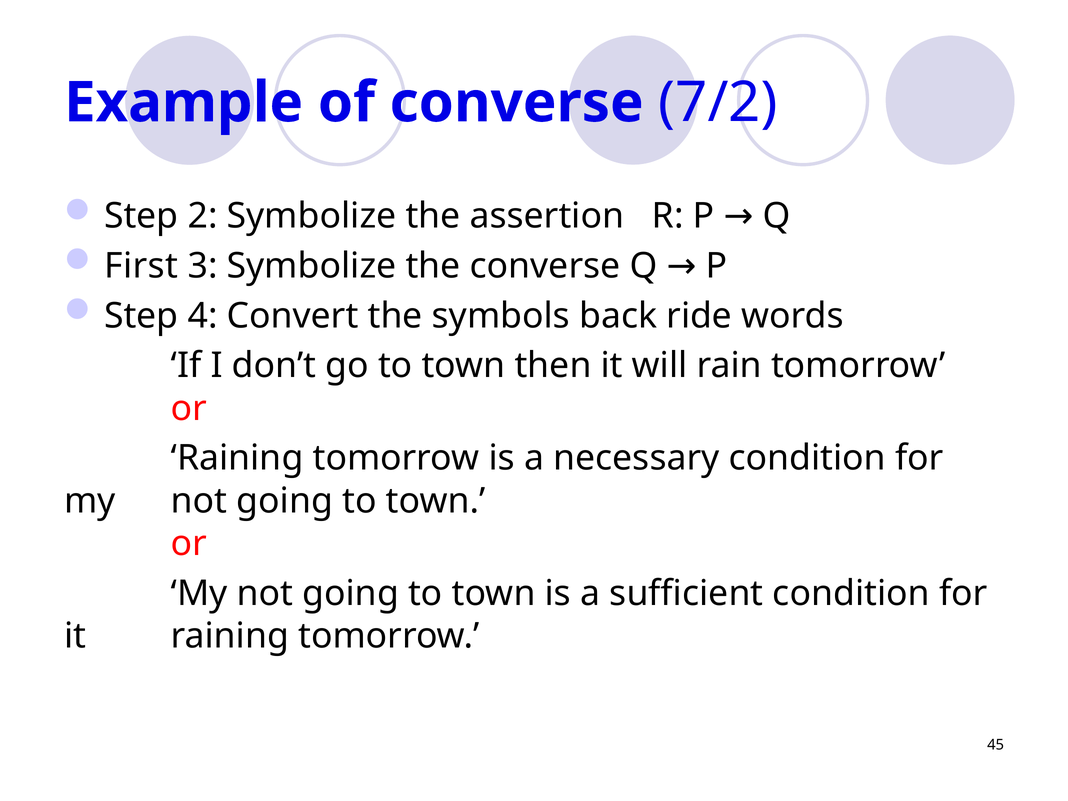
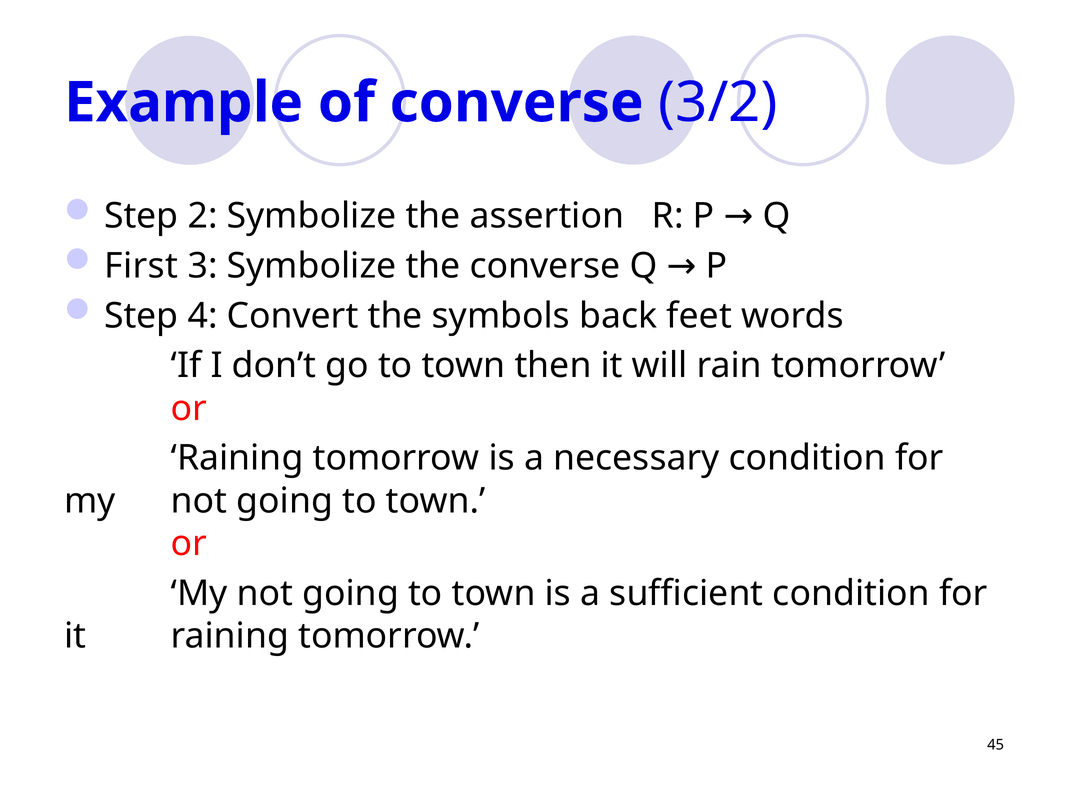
7/2: 7/2 -> 3/2
ride: ride -> feet
